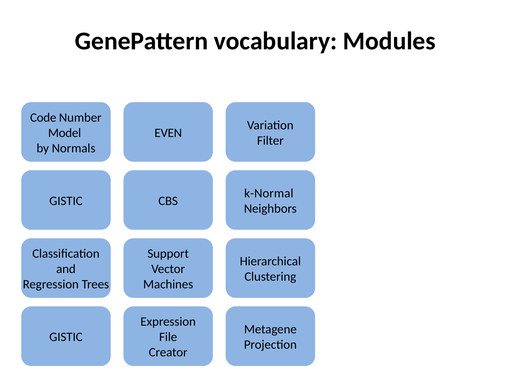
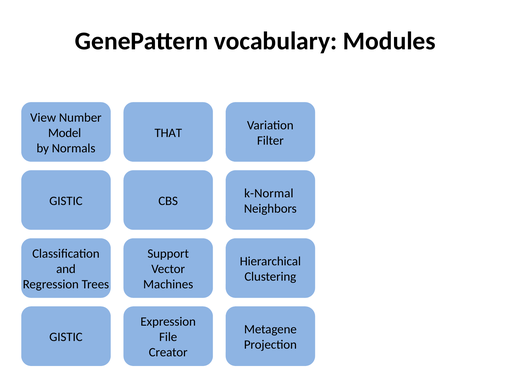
Code: Code -> View
EVEN: EVEN -> THAT
